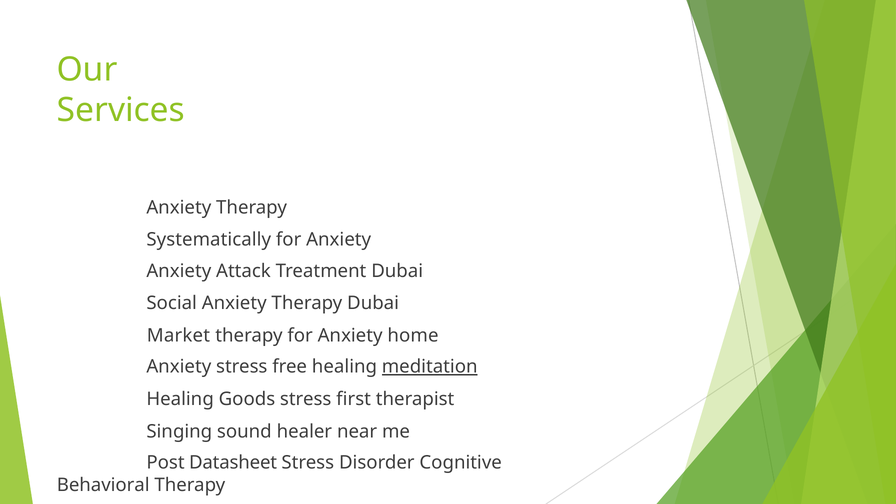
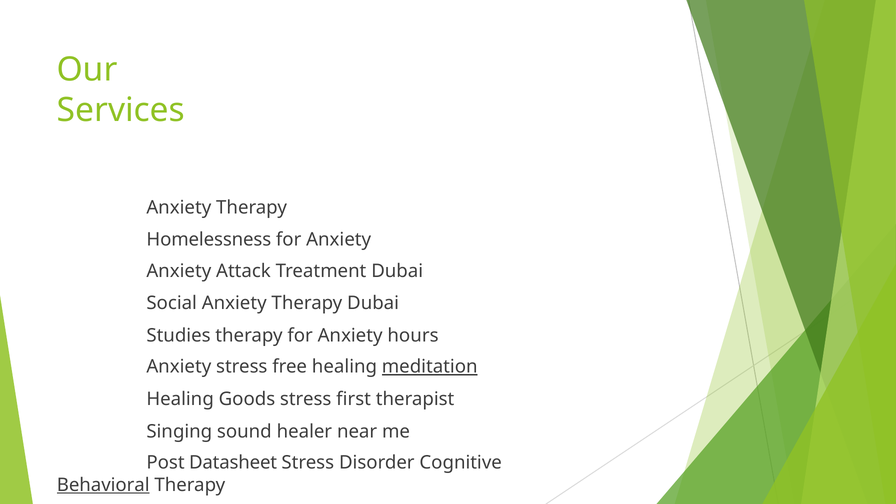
Systematically: Systematically -> Homelessness
Market: Market -> Studies
home: home -> hours
Behavioral underline: none -> present
